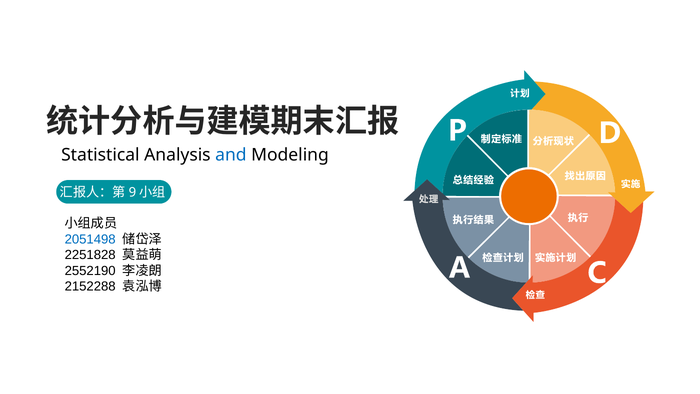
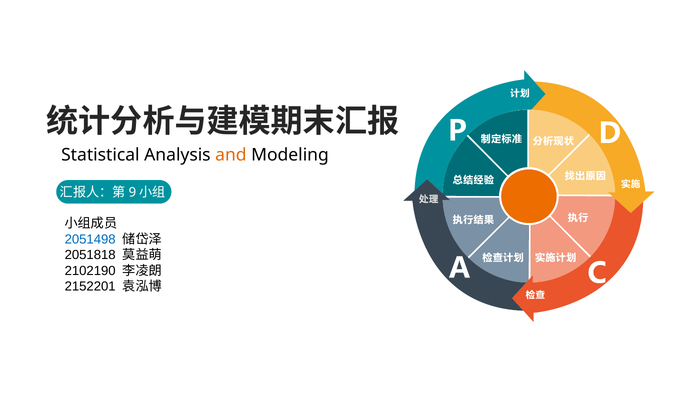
and colour: blue -> orange
2251828: 2251828 -> 2051818
2552190: 2552190 -> 2102190
2152288: 2152288 -> 2152201
